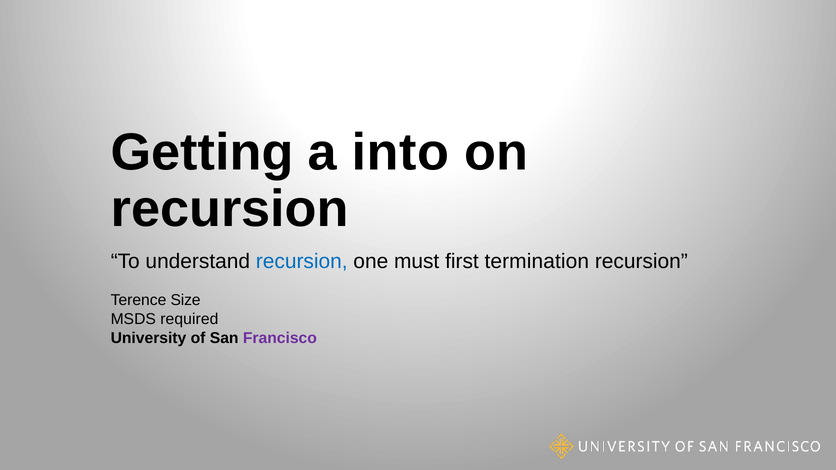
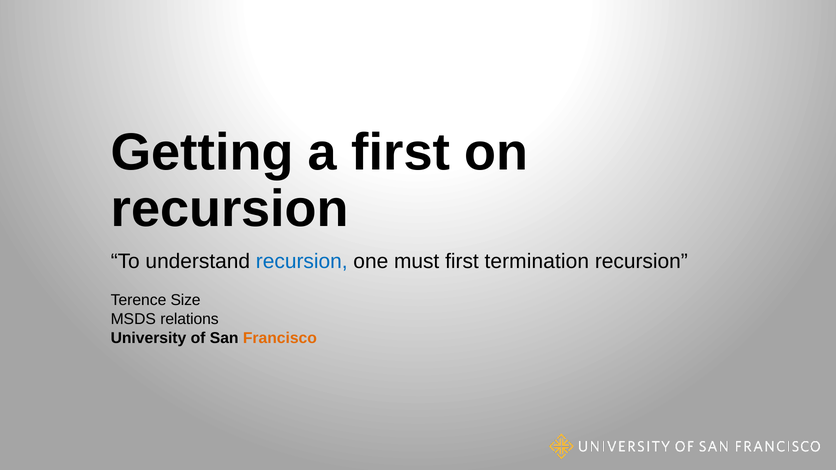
a into: into -> first
required: required -> relations
Francisco colour: purple -> orange
